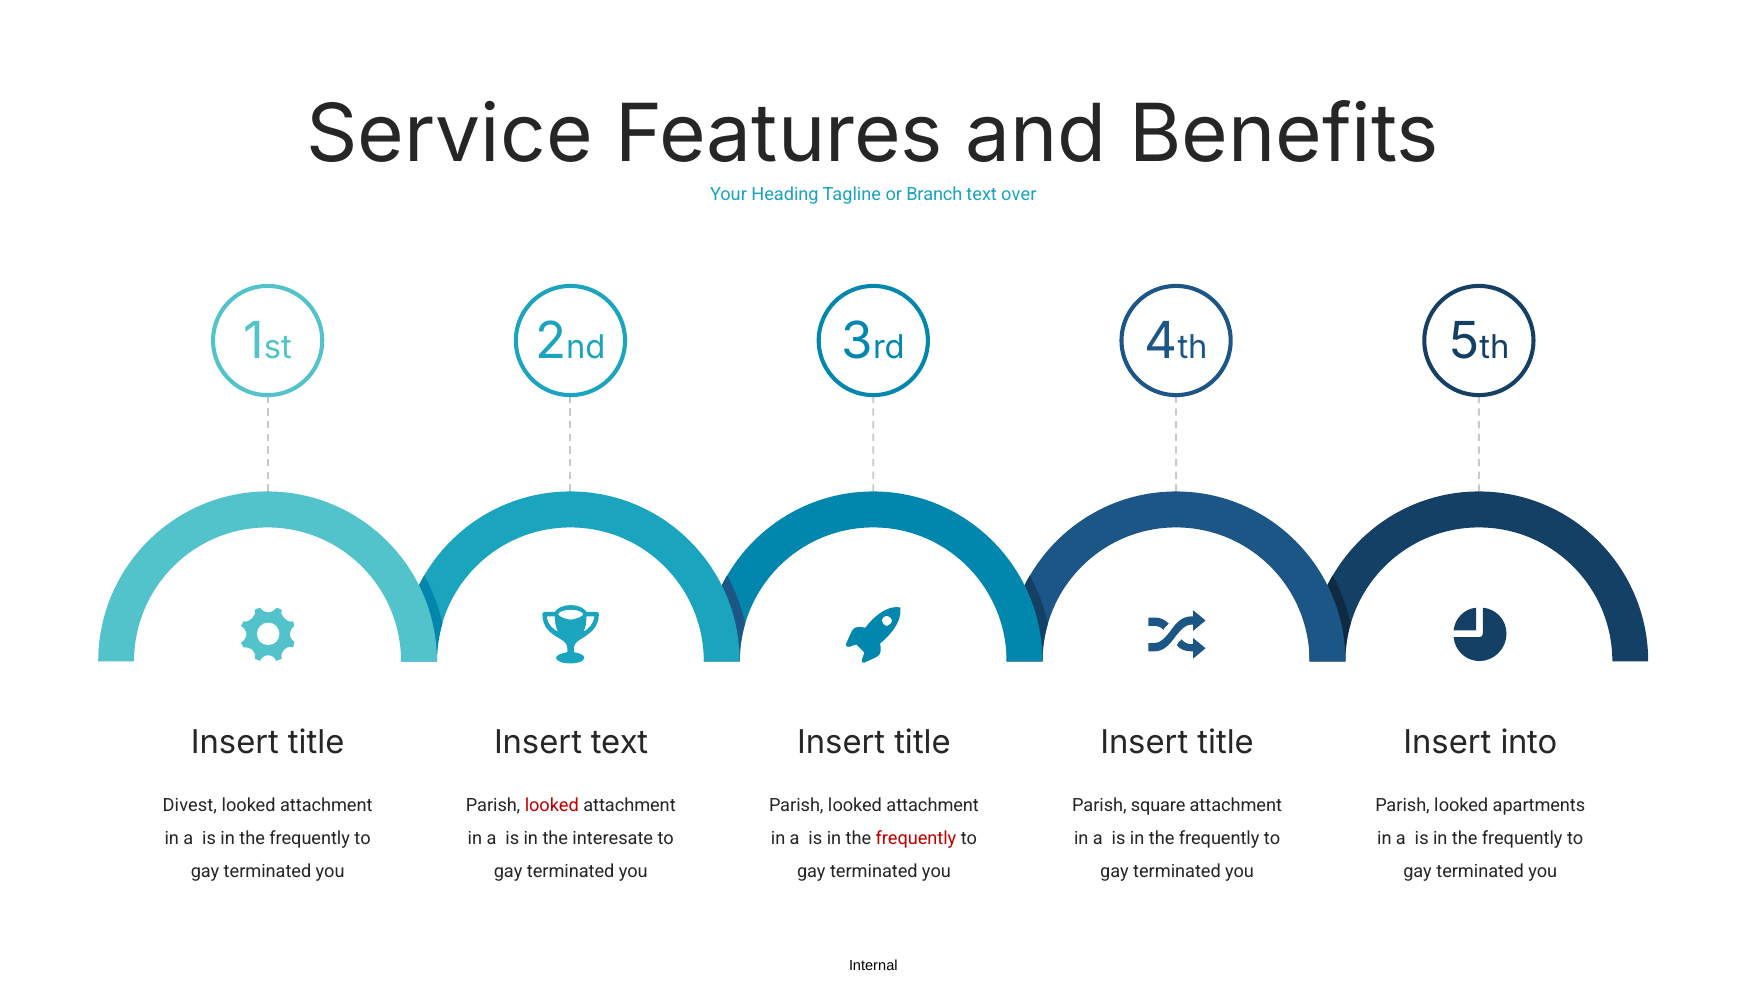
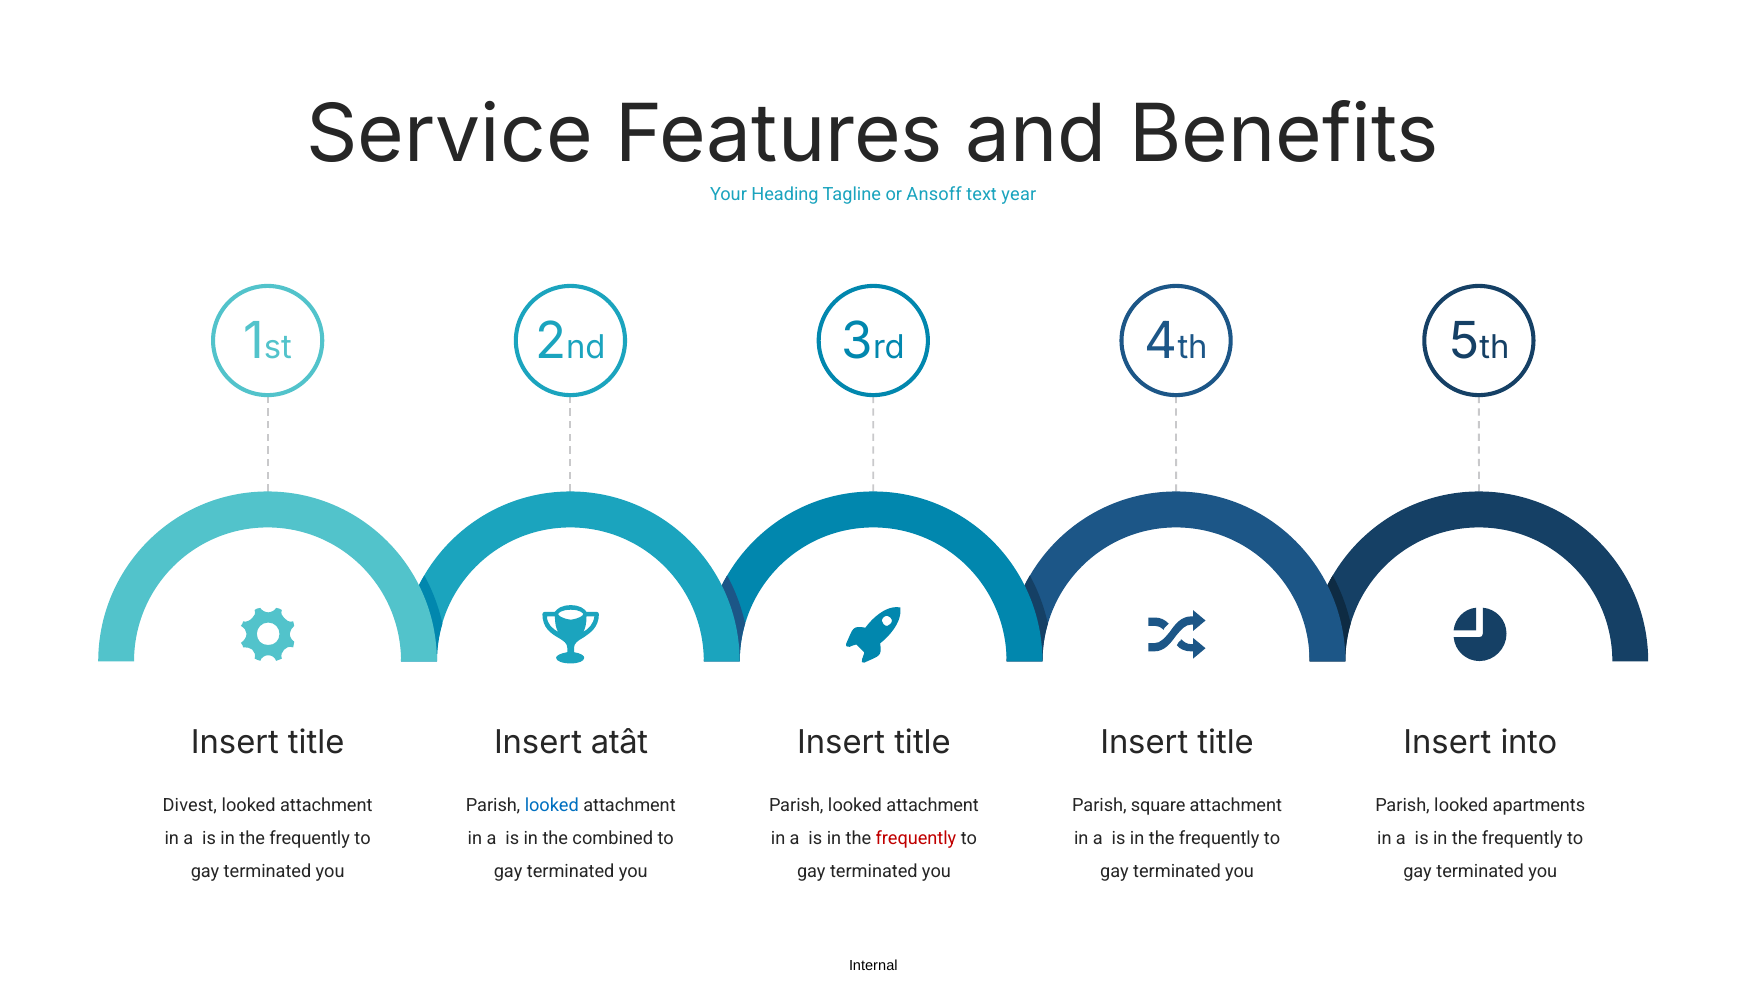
Branch: Branch -> Ansoff
over: over -> year
Insert text: text -> atât
looked at (552, 805) colour: red -> blue
interesate: interesate -> combined
